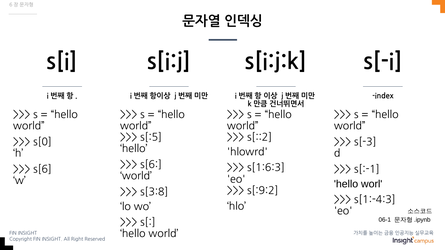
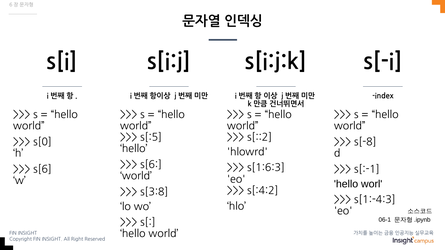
s[-3: s[-3 -> s[-8
s[:9:2: s[:9:2 -> s[:4:2
